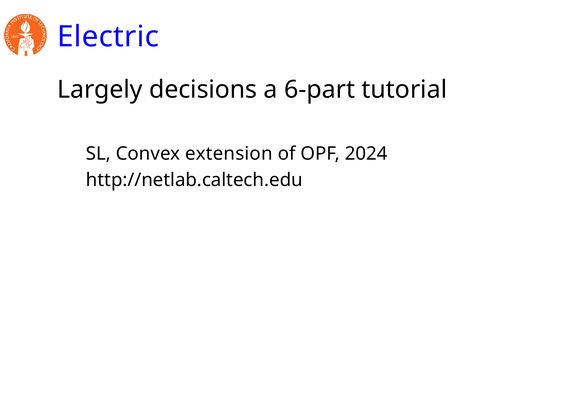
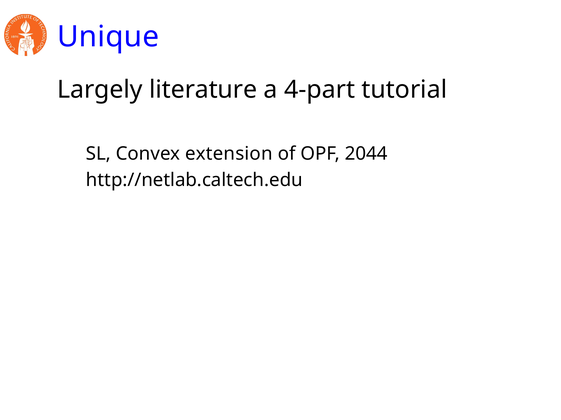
Electric: Electric -> Unique
decisions: decisions -> literature
6-part: 6-part -> 4-part
2024: 2024 -> 2044
